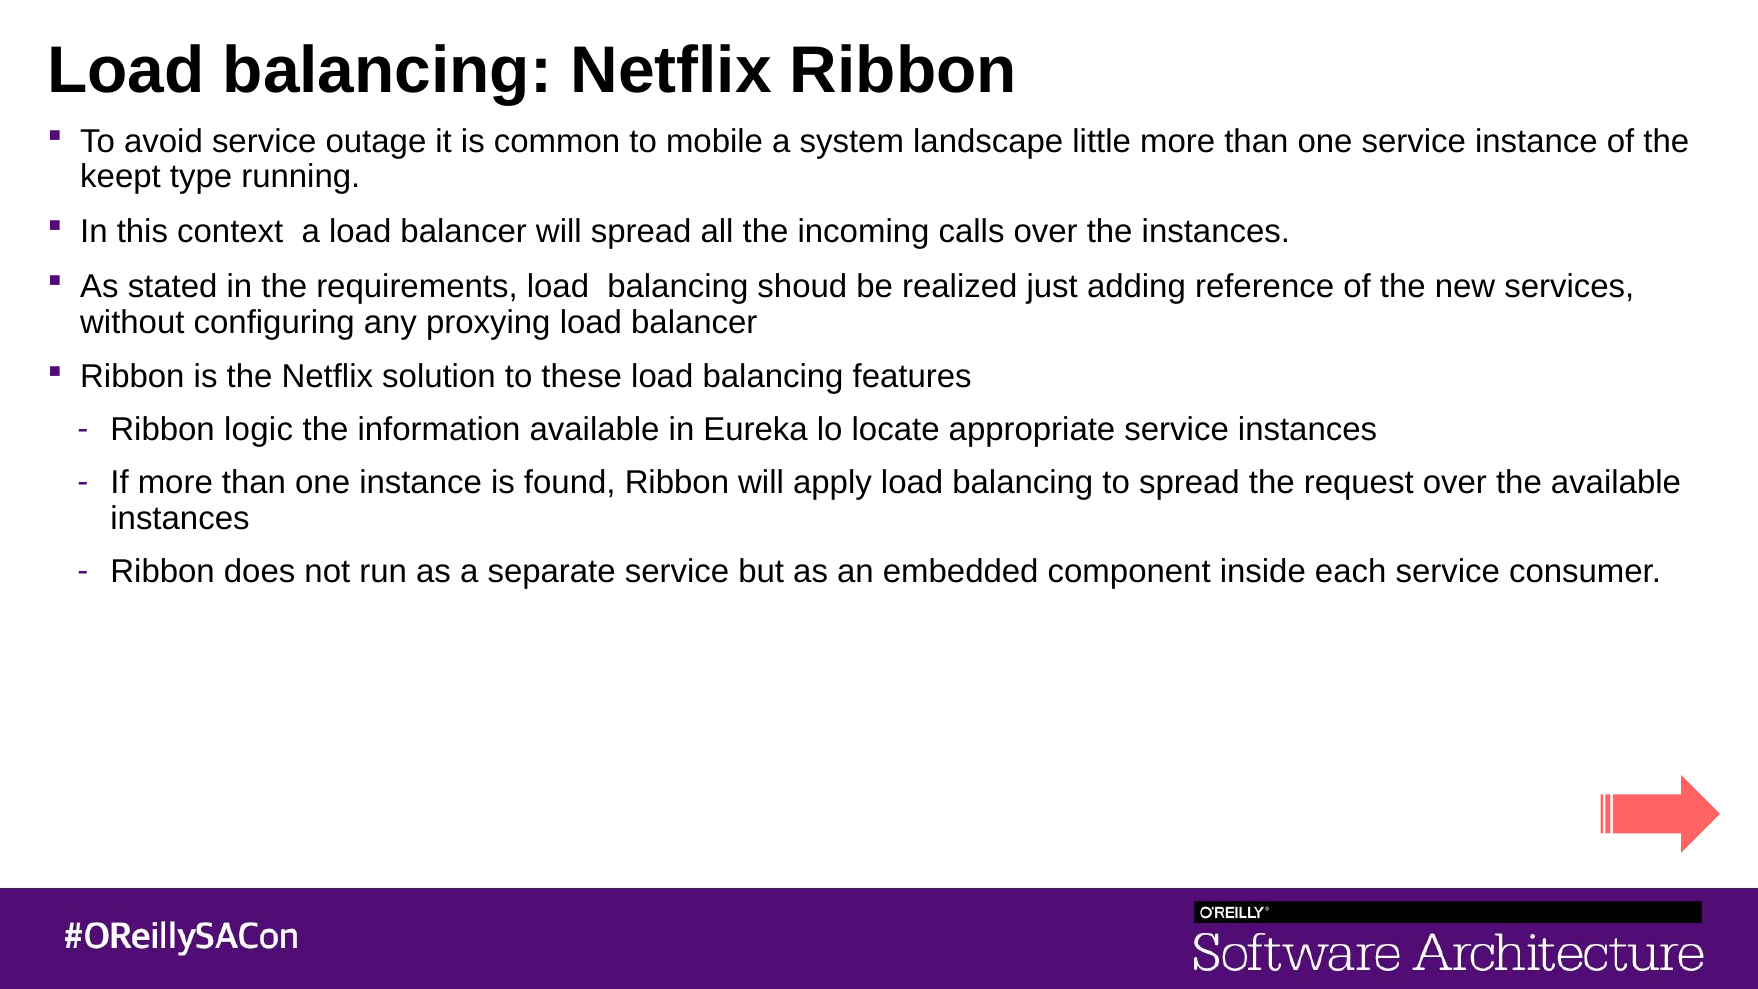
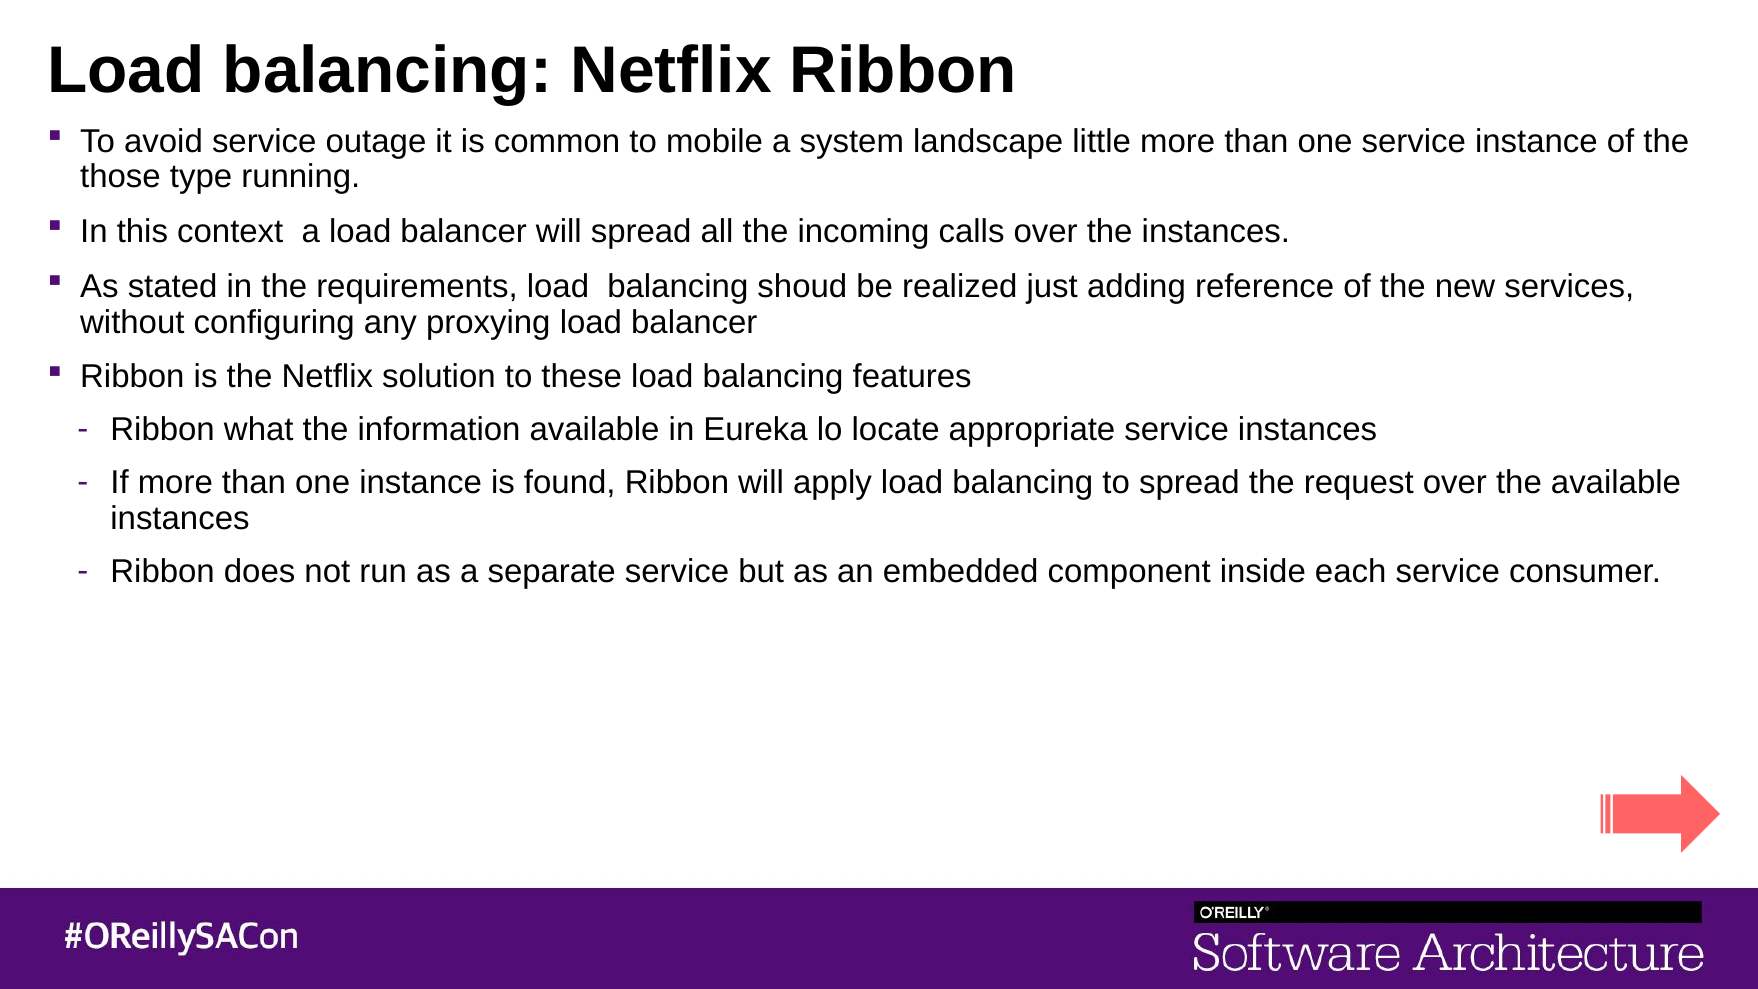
keept: keept -> those
logic: logic -> what
